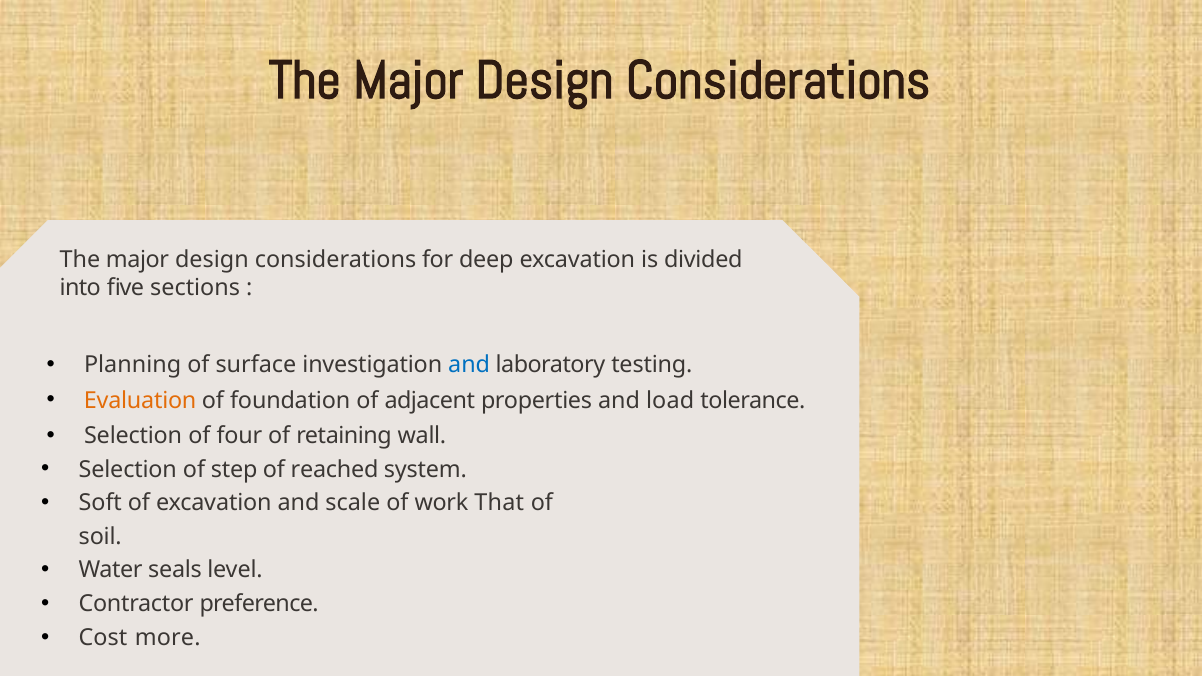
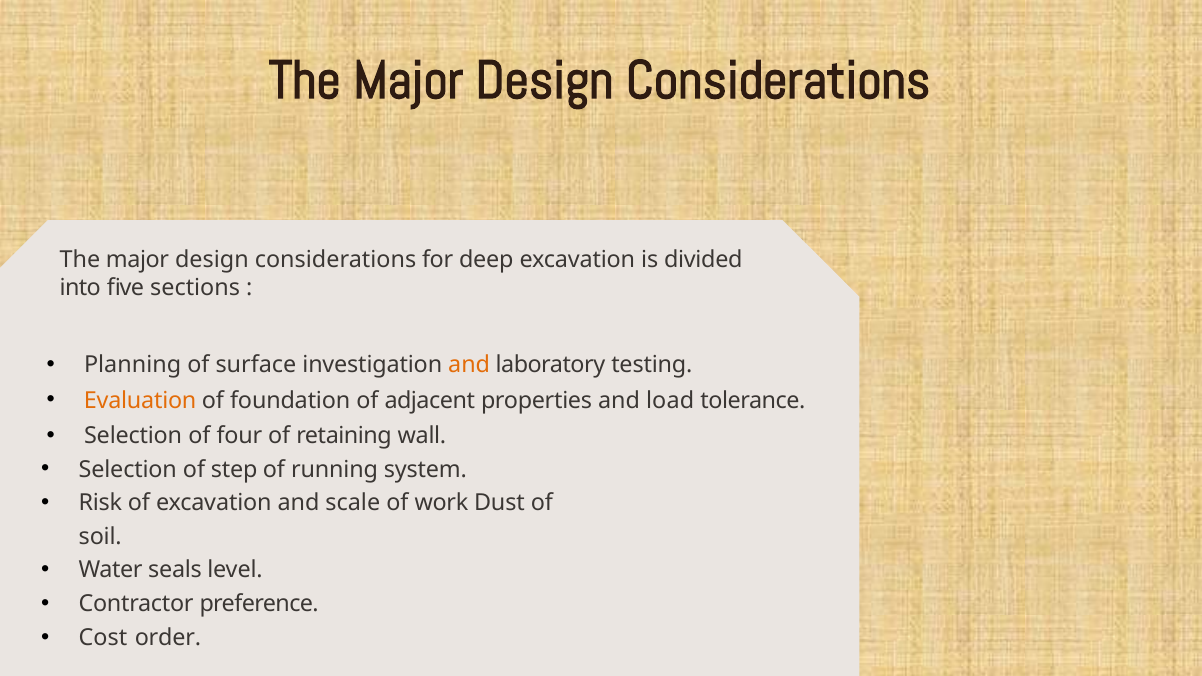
and at (469, 365) colour: blue -> orange
reached: reached -> running
Soft: Soft -> Risk
That: That -> Dust
more: more -> order
